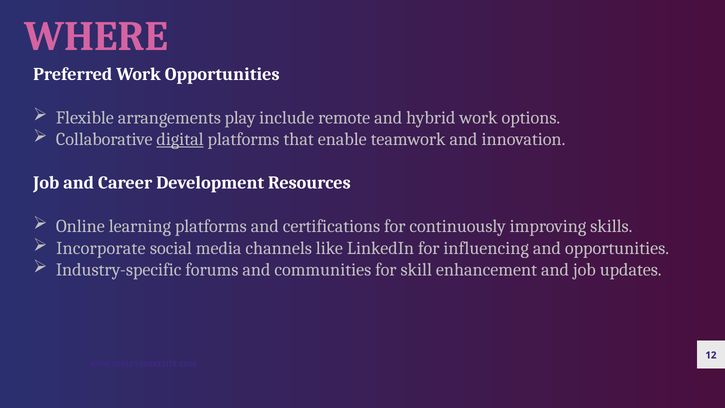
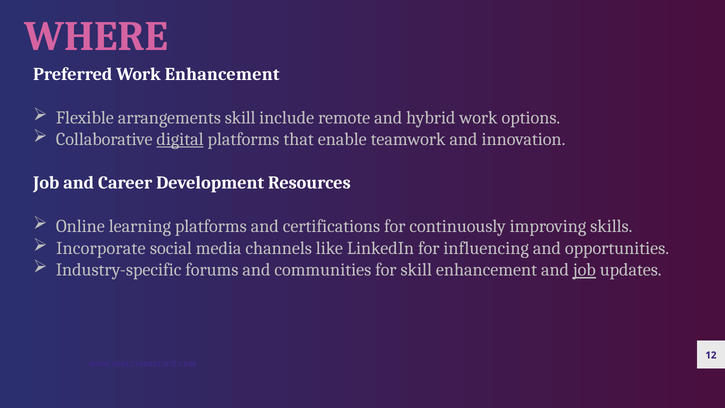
Work Opportunities: Opportunities -> Enhancement
arrangements play: play -> skill
job at (584, 270) underline: none -> present
